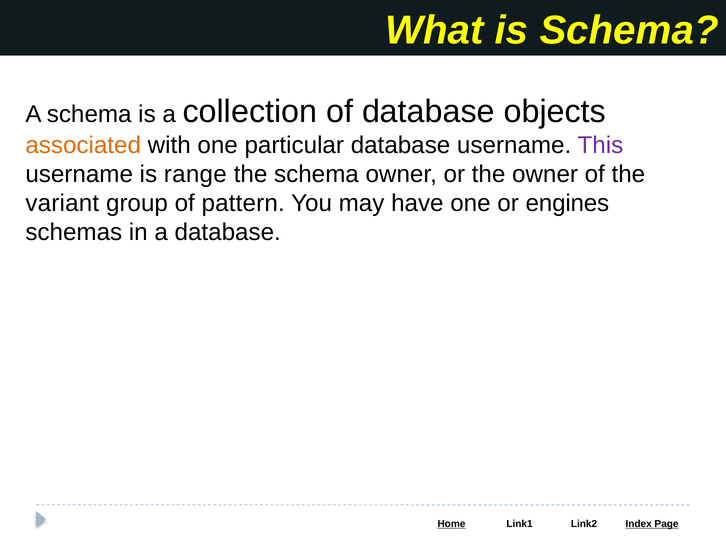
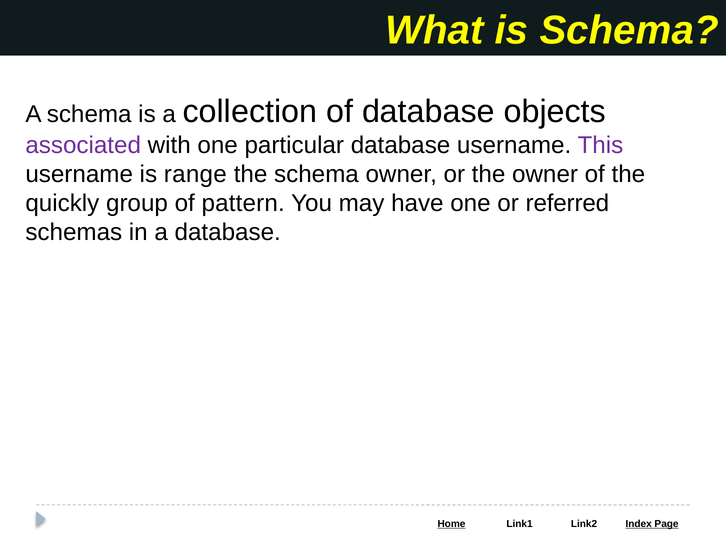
associated colour: orange -> purple
variant: variant -> quickly
engines: engines -> referred
